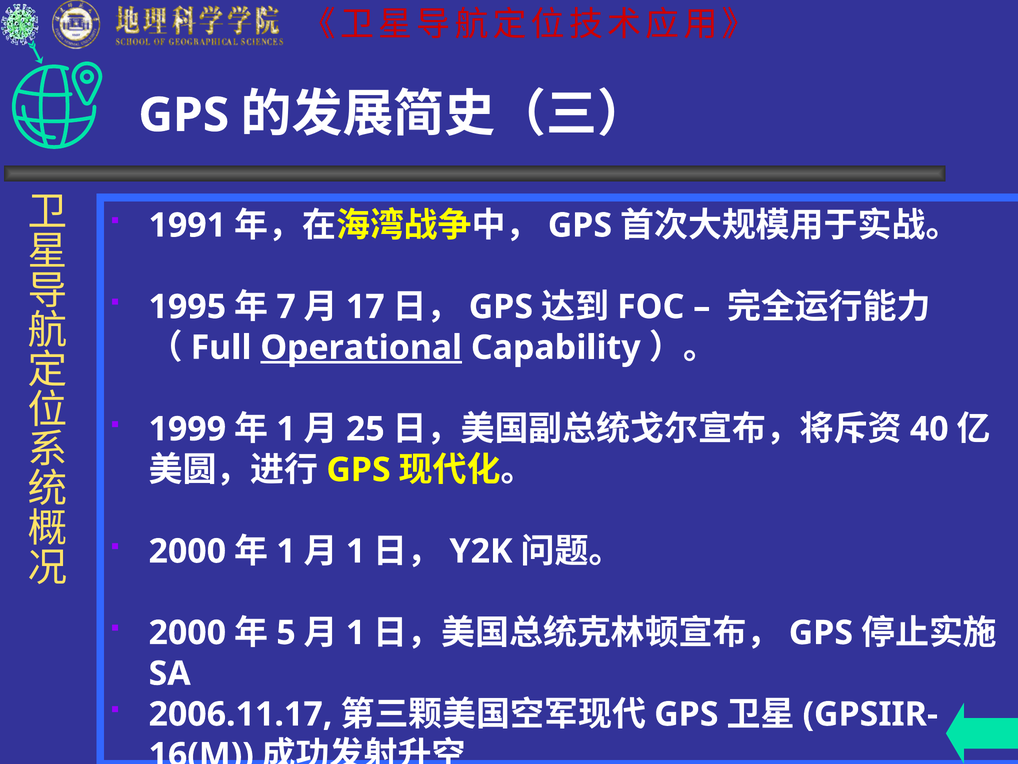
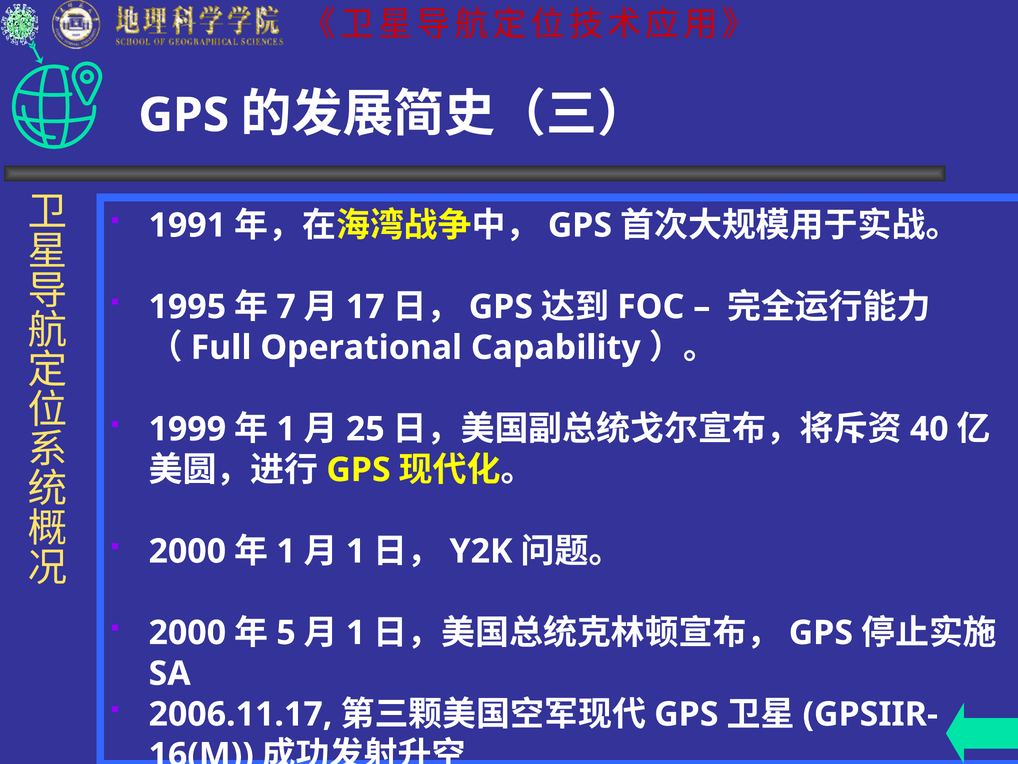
Operational underline: present -> none
